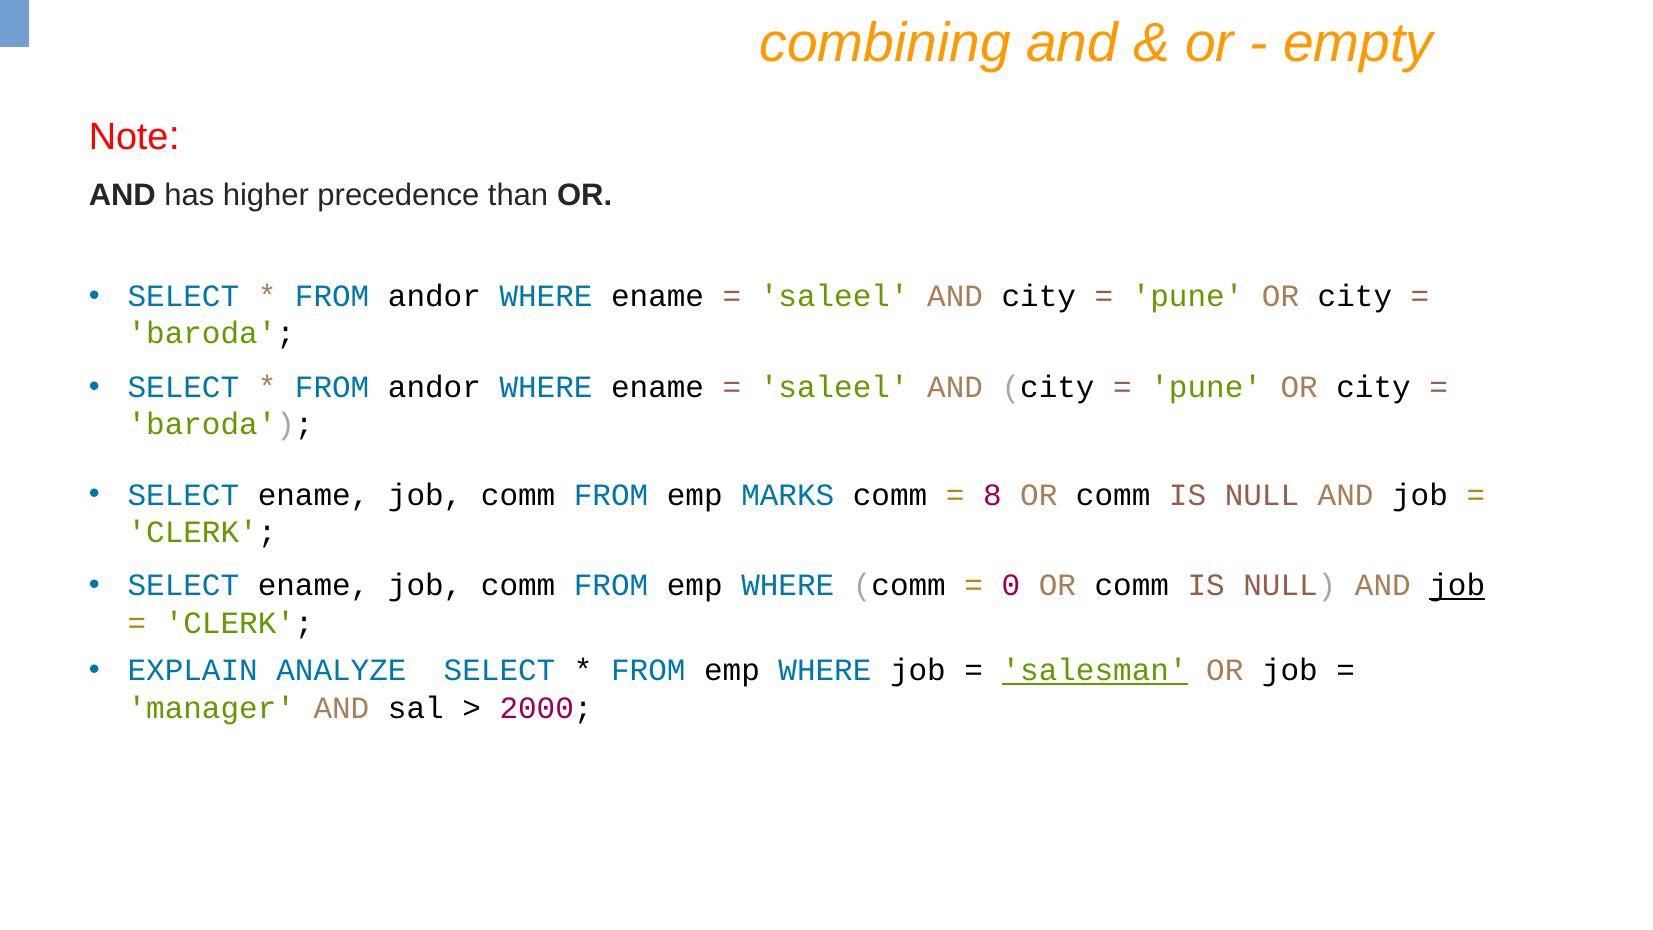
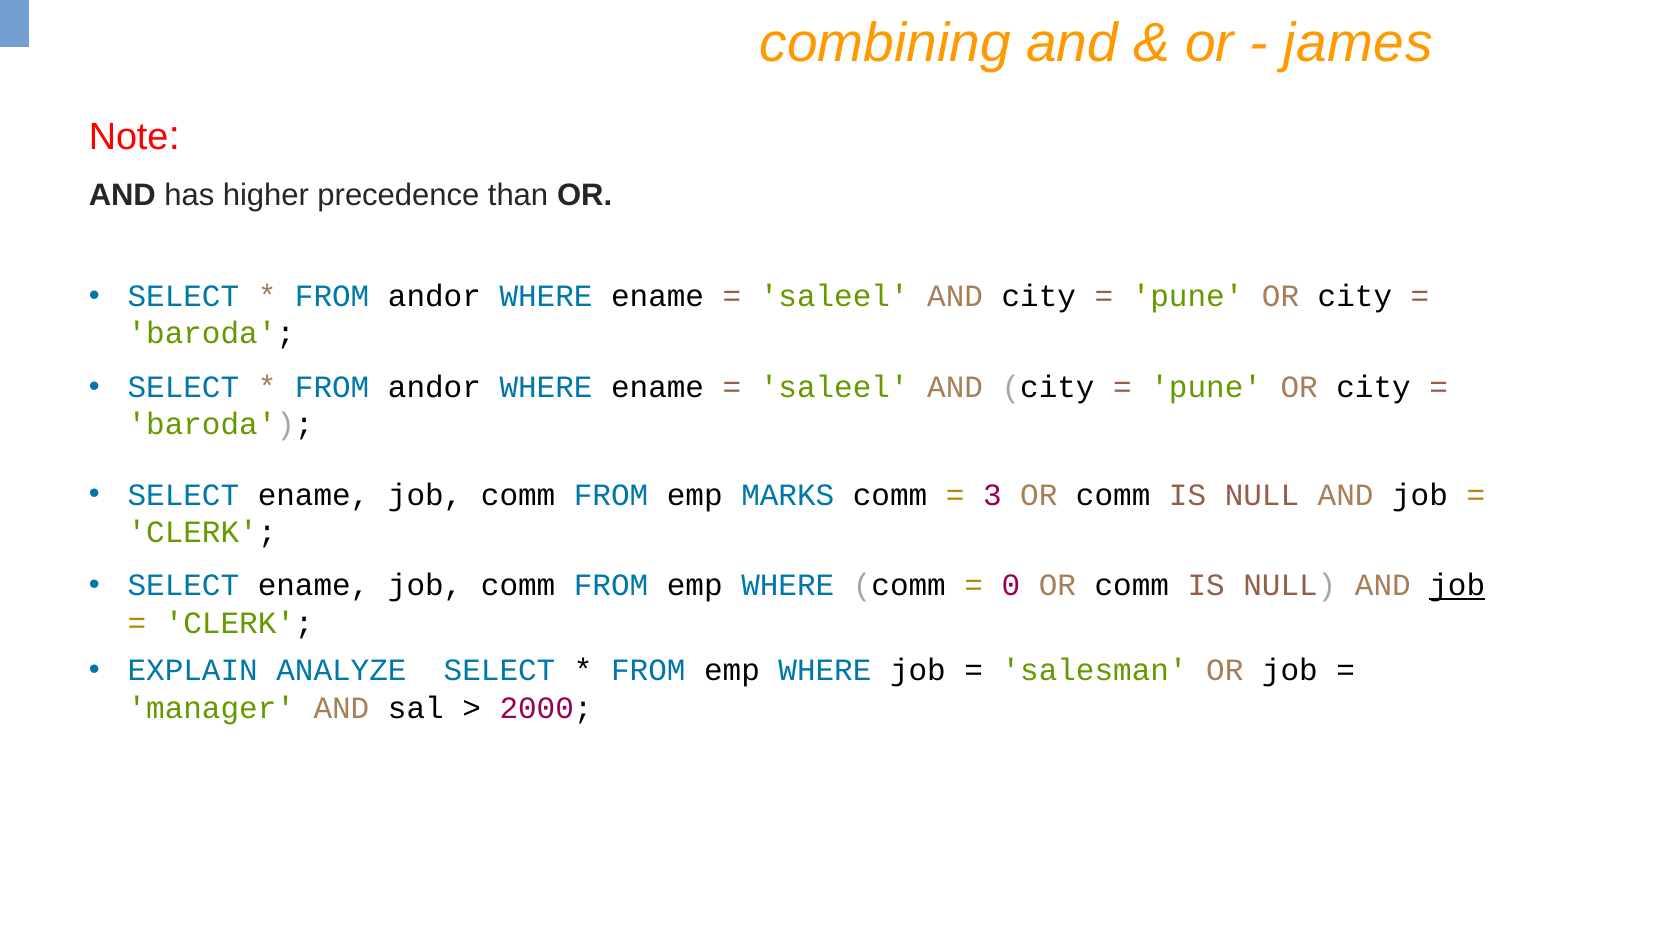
empty: empty -> james
8: 8 -> 3
salesman underline: present -> none
